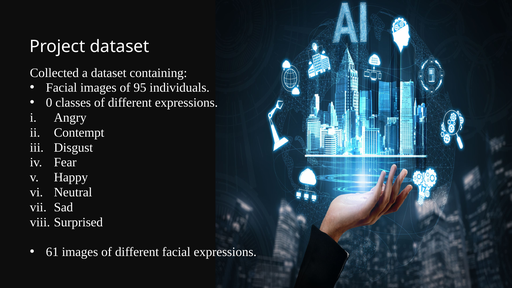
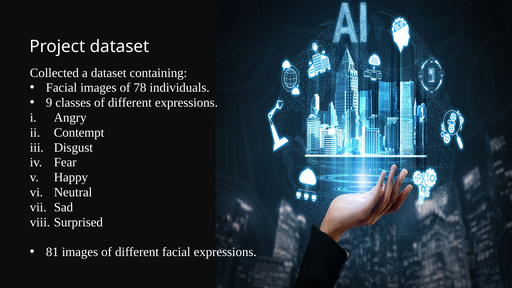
95: 95 -> 78
0: 0 -> 9
61: 61 -> 81
